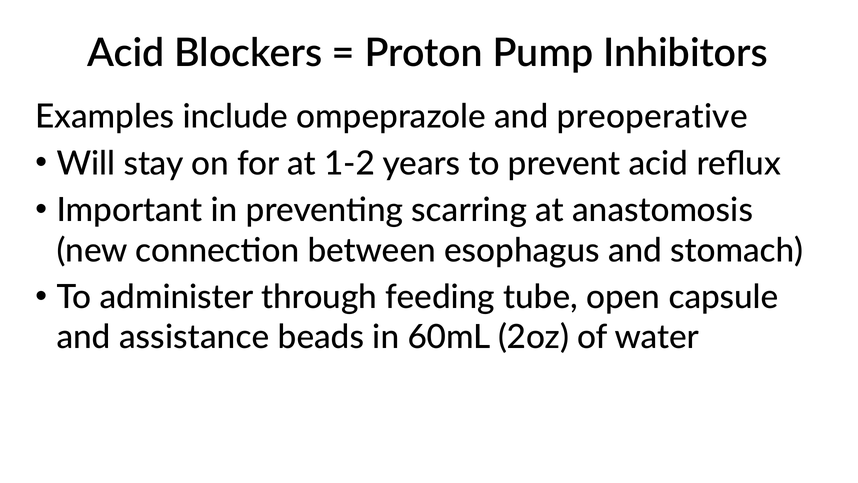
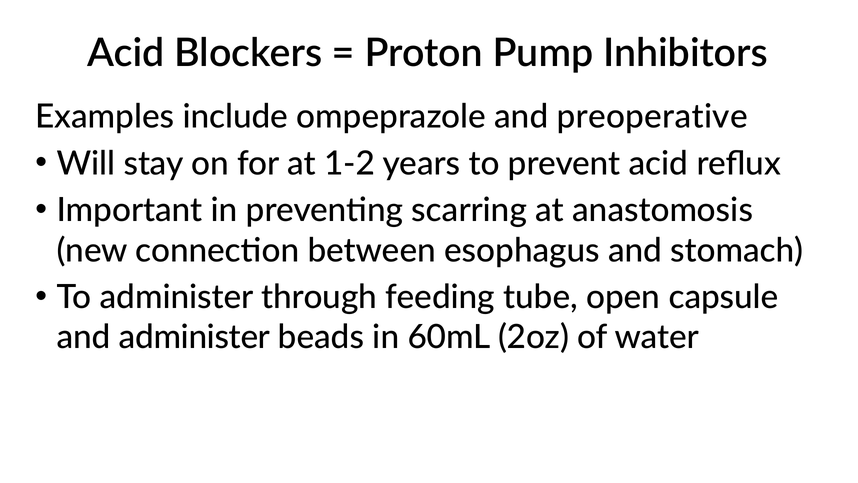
and assistance: assistance -> administer
